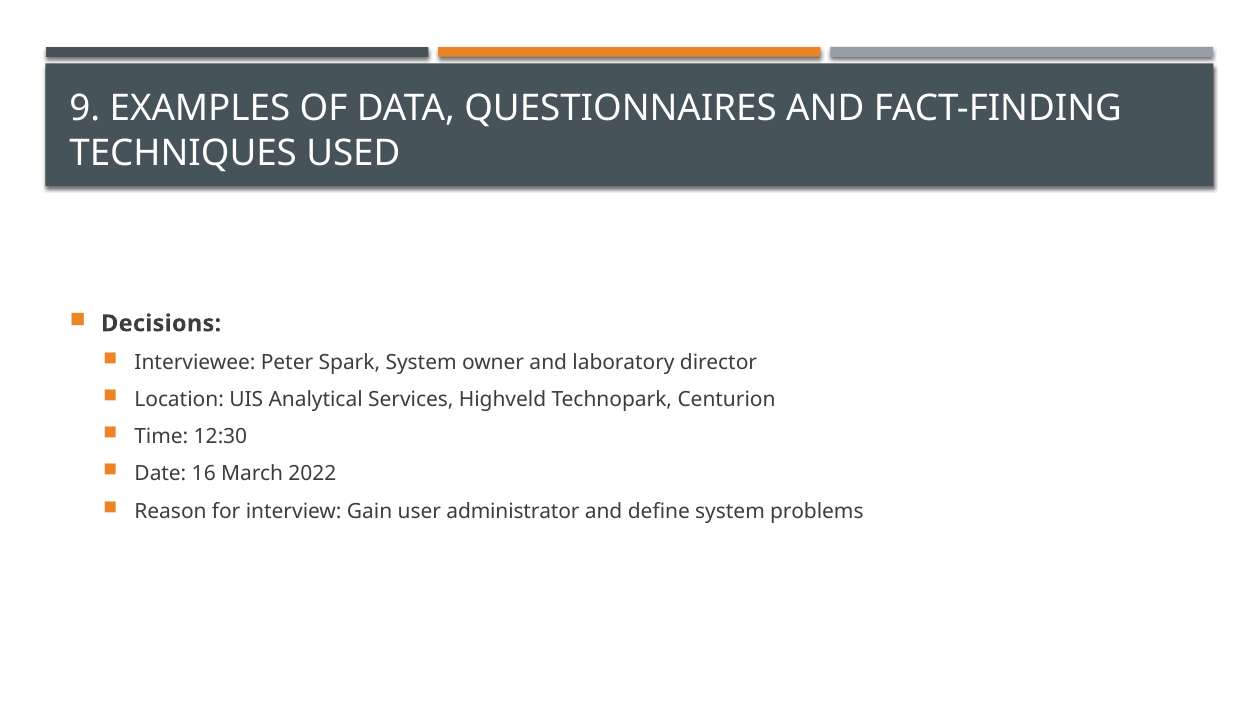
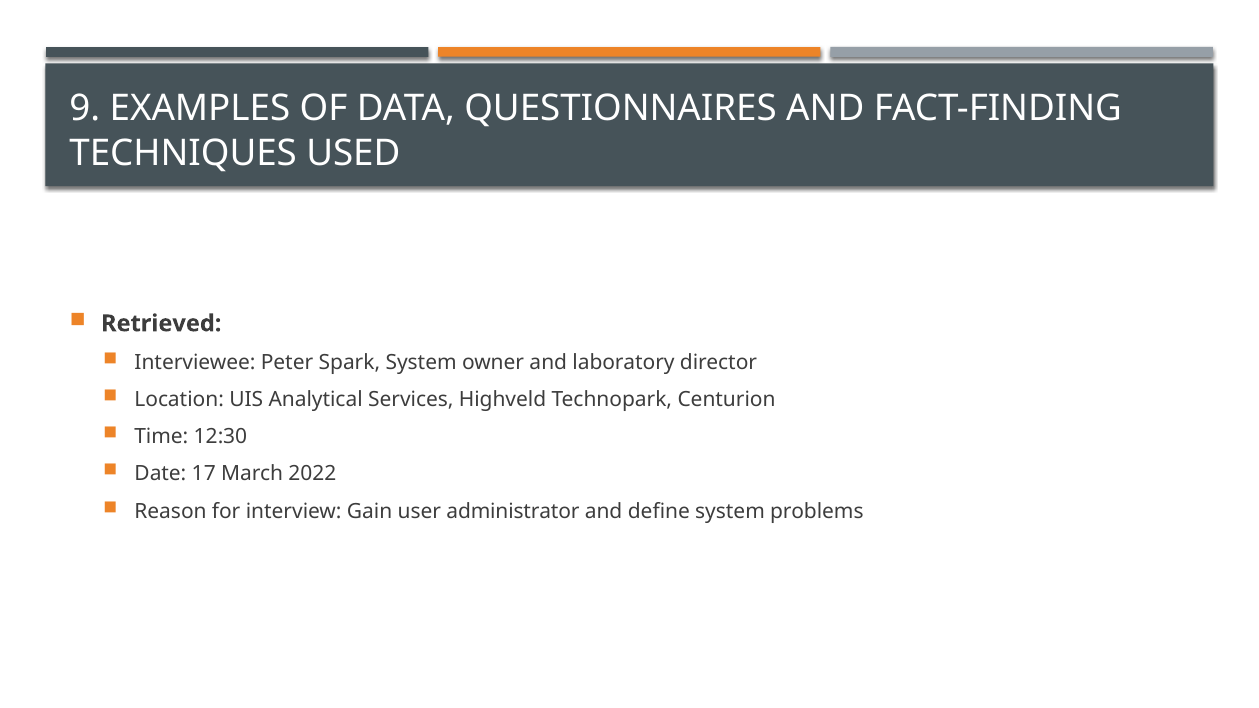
Decisions: Decisions -> Retrieved
16: 16 -> 17
